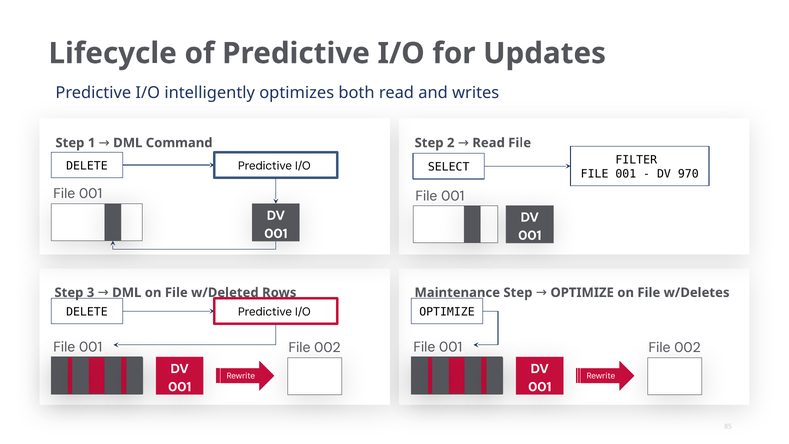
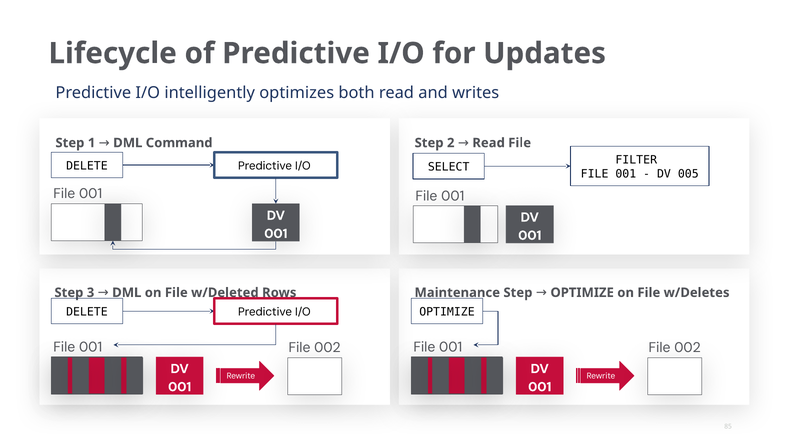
970: 970 -> 005
